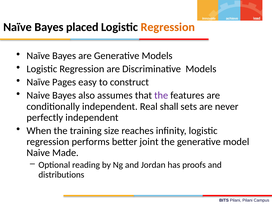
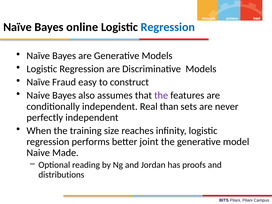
placed: placed -> online
Regression at (168, 27) colour: orange -> blue
Pages: Pages -> Fraud
shall: shall -> than
